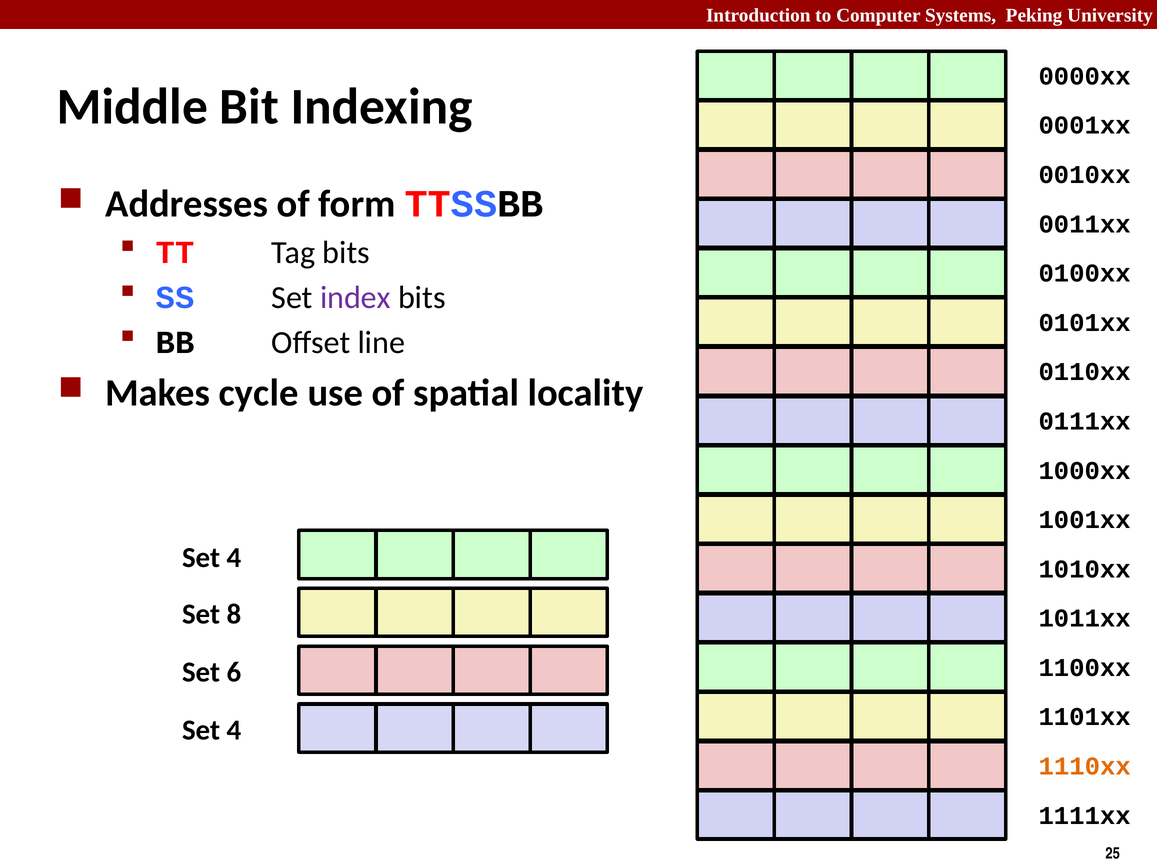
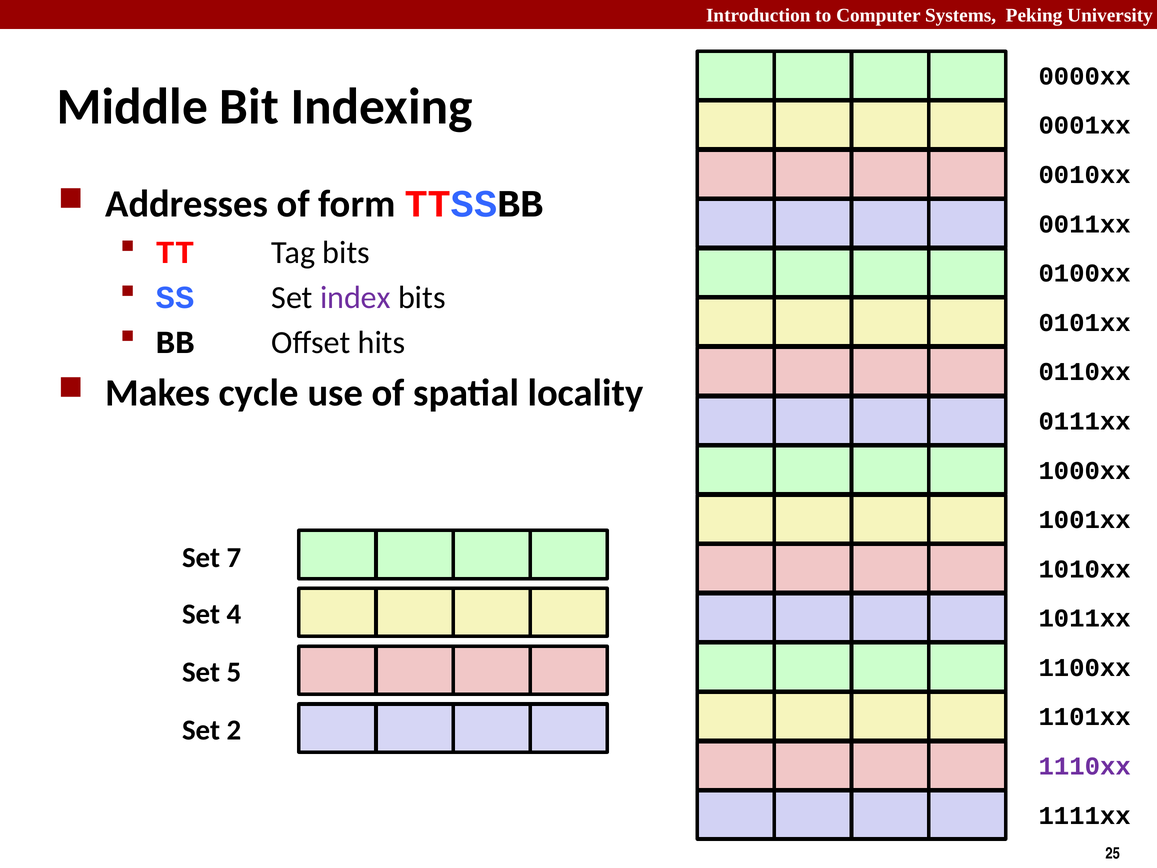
line: line -> hits
4 at (234, 557): 4 -> 7
8: 8 -> 4
6: 6 -> 5
4 at (234, 730): 4 -> 2
1110xx colour: orange -> purple
